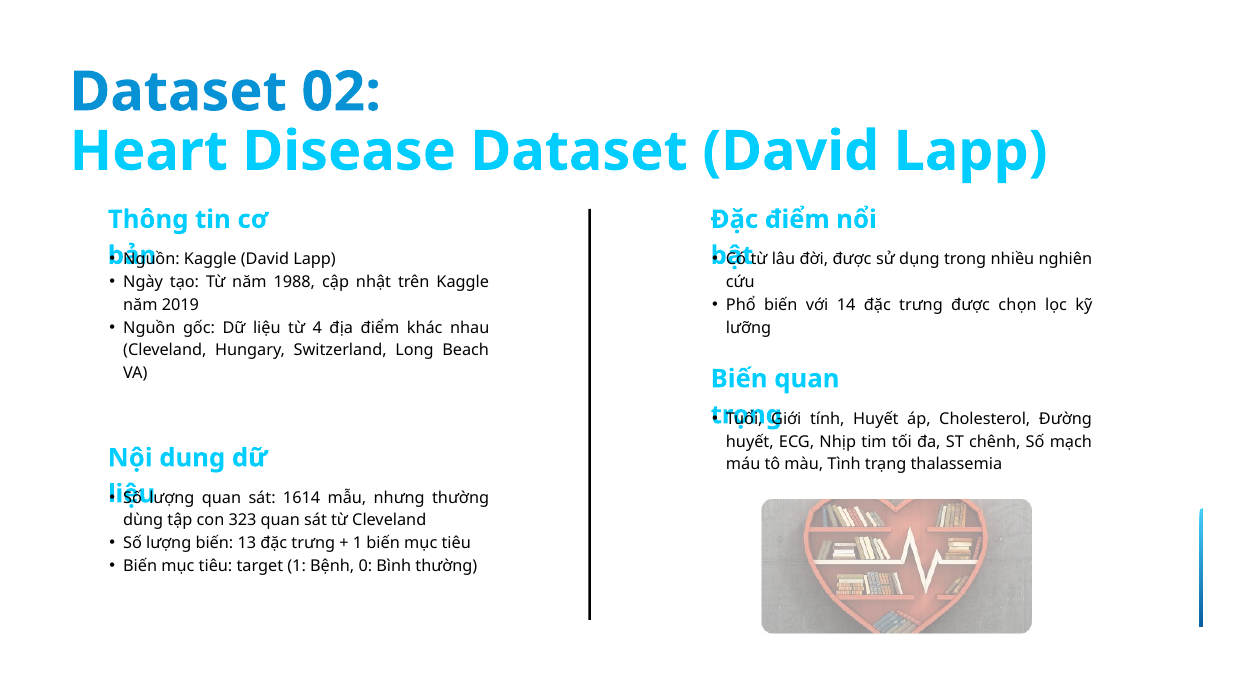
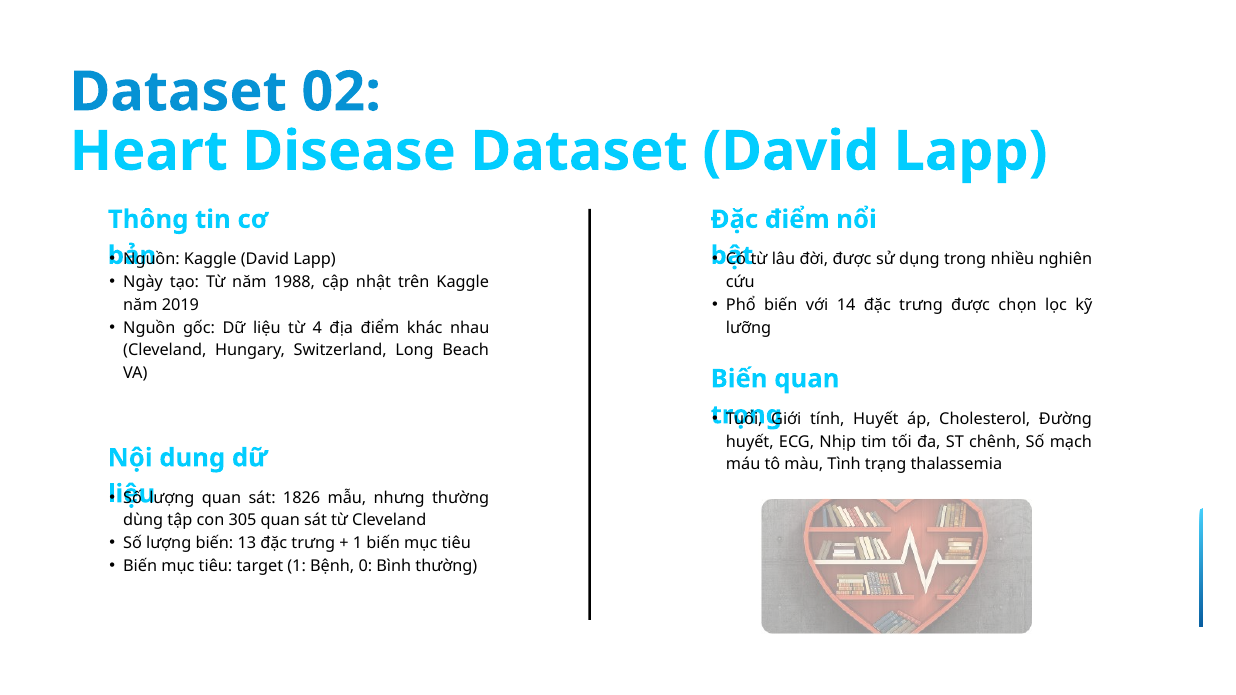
1614: 1614 -> 1826
323: 323 -> 305
